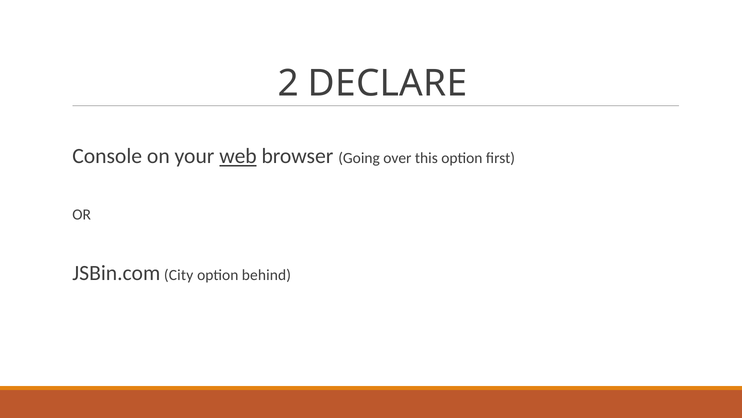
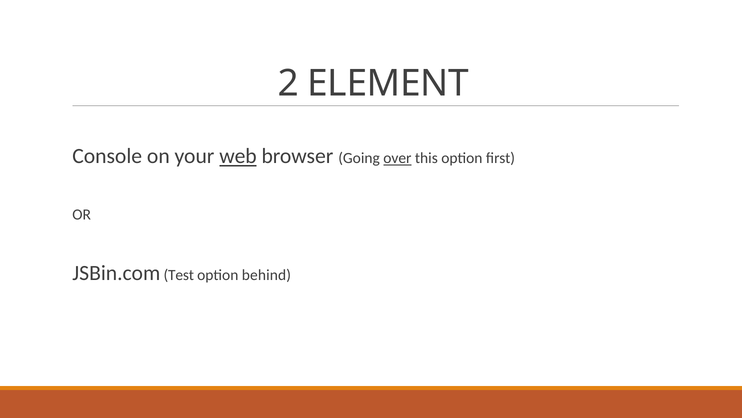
DECLARE: DECLARE -> ELEMENT
over underline: none -> present
City: City -> Test
